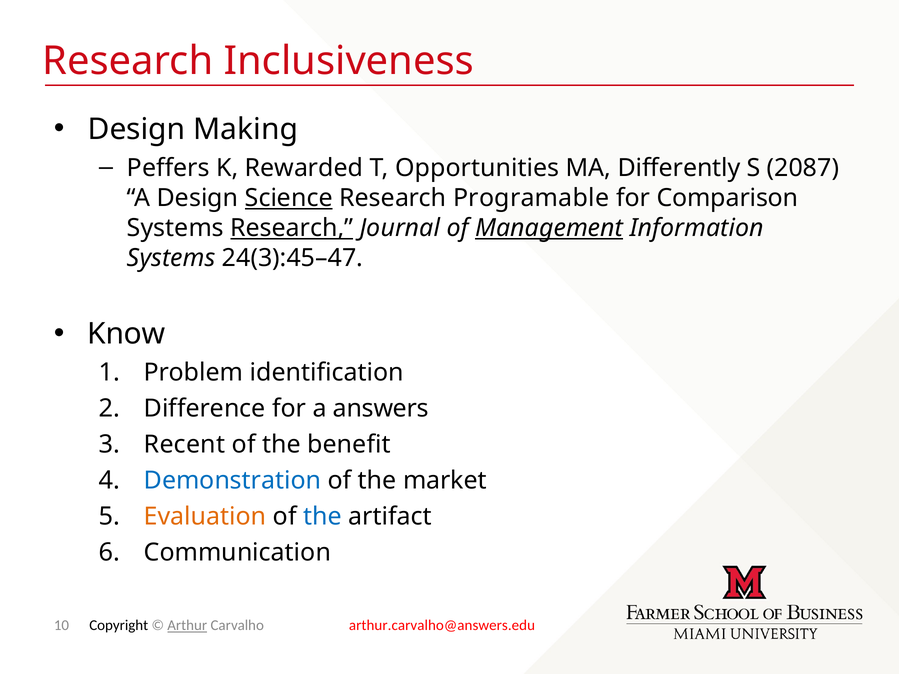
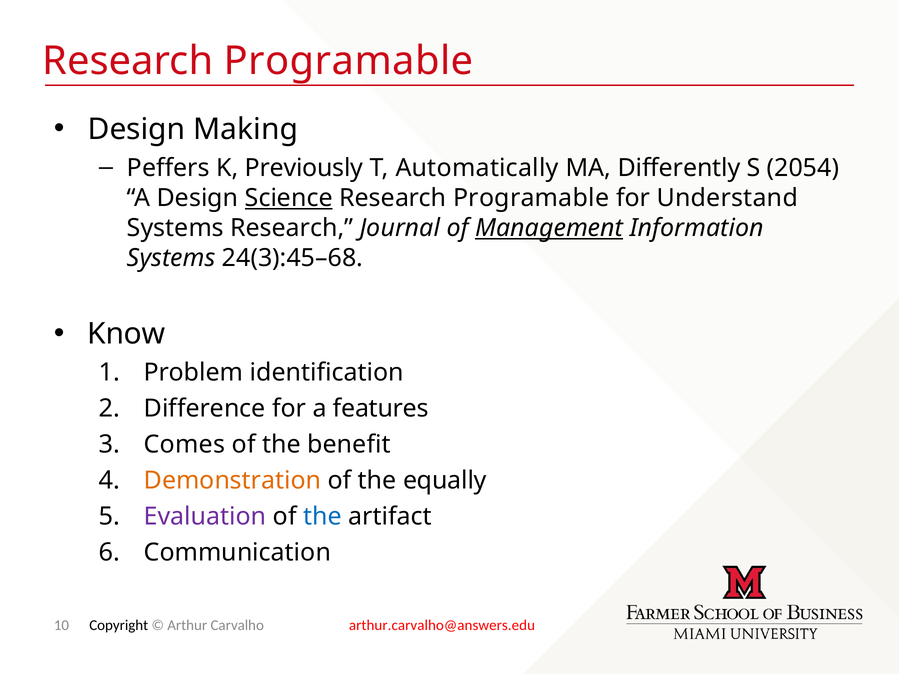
Inclusiveness at (349, 61): Inclusiveness -> Programable
Rewarded: Rewarded -> Previously
Opportunities: Opportunities -> Automatically
2087: 2087 -> 2054
Comparison: Comparison -> Understand
Research at (292, 228) underline: present -> none
24(3):45–47: 24(3):45–47 -> 24(3):45–68
answers: answers -> features
Recent: Recent -> Comes
Demonstration colour: blue -> orange
market: market -> equally
Evaluation colour: orange -> purple
Arthur underline: present -> none
